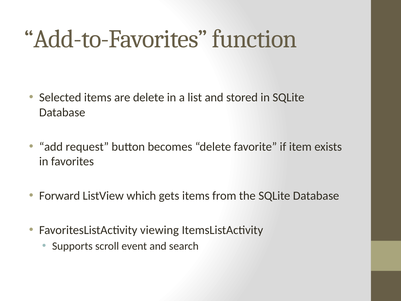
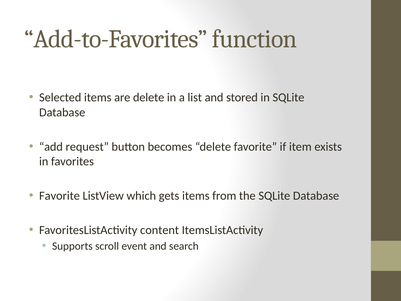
Forward at (60, 196): Forward -> Favorite
viewing: viewing -> content
